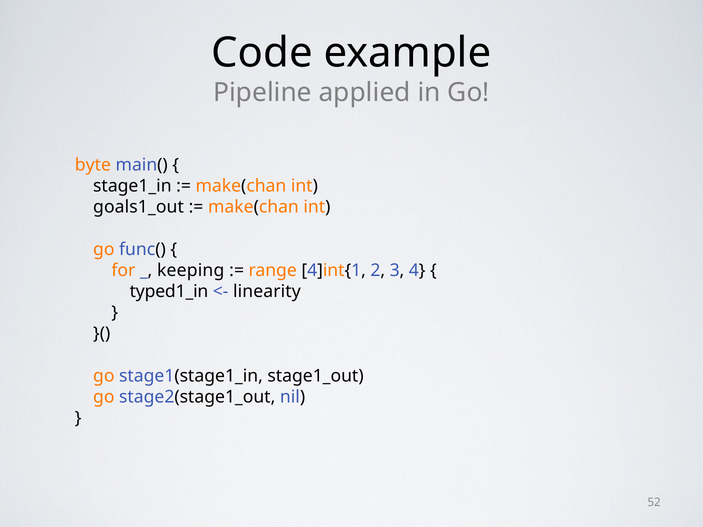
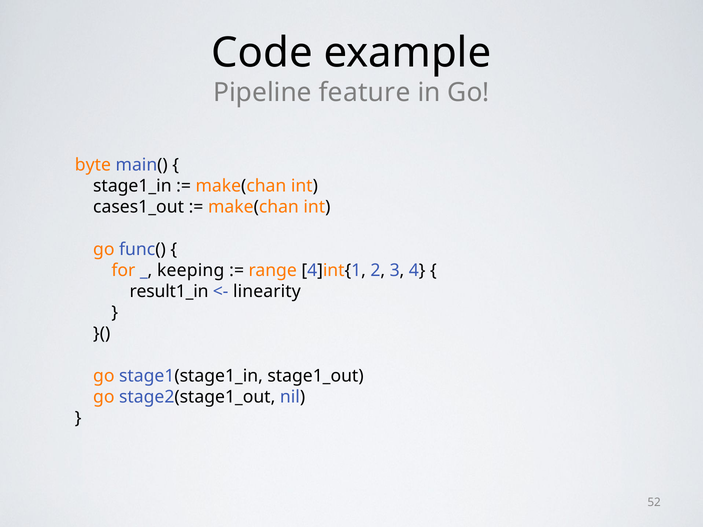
applied: applied -> feature
goals1_out: goals1_out -> cases1_out
typed1_in: typed1_in -> result1_in
